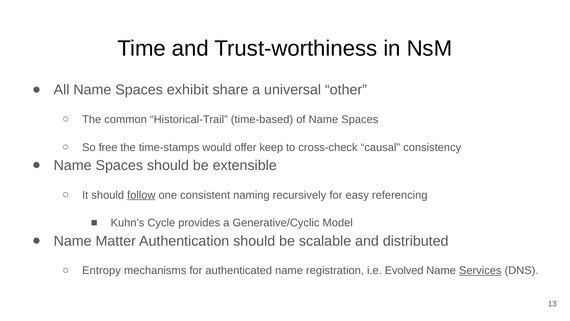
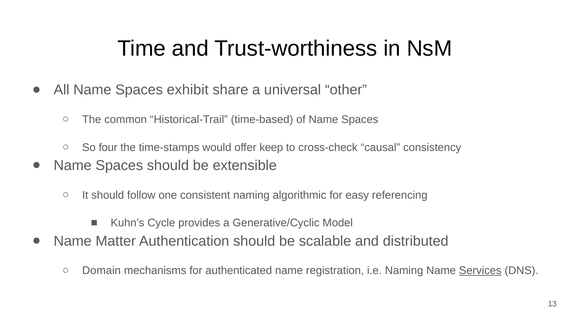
free: free -> four
follow underline: present -> none
recursively: recursively -> algorithmic
Entropy: Entropy -> Domain
i.e Evolved: Evolved -> Naming
